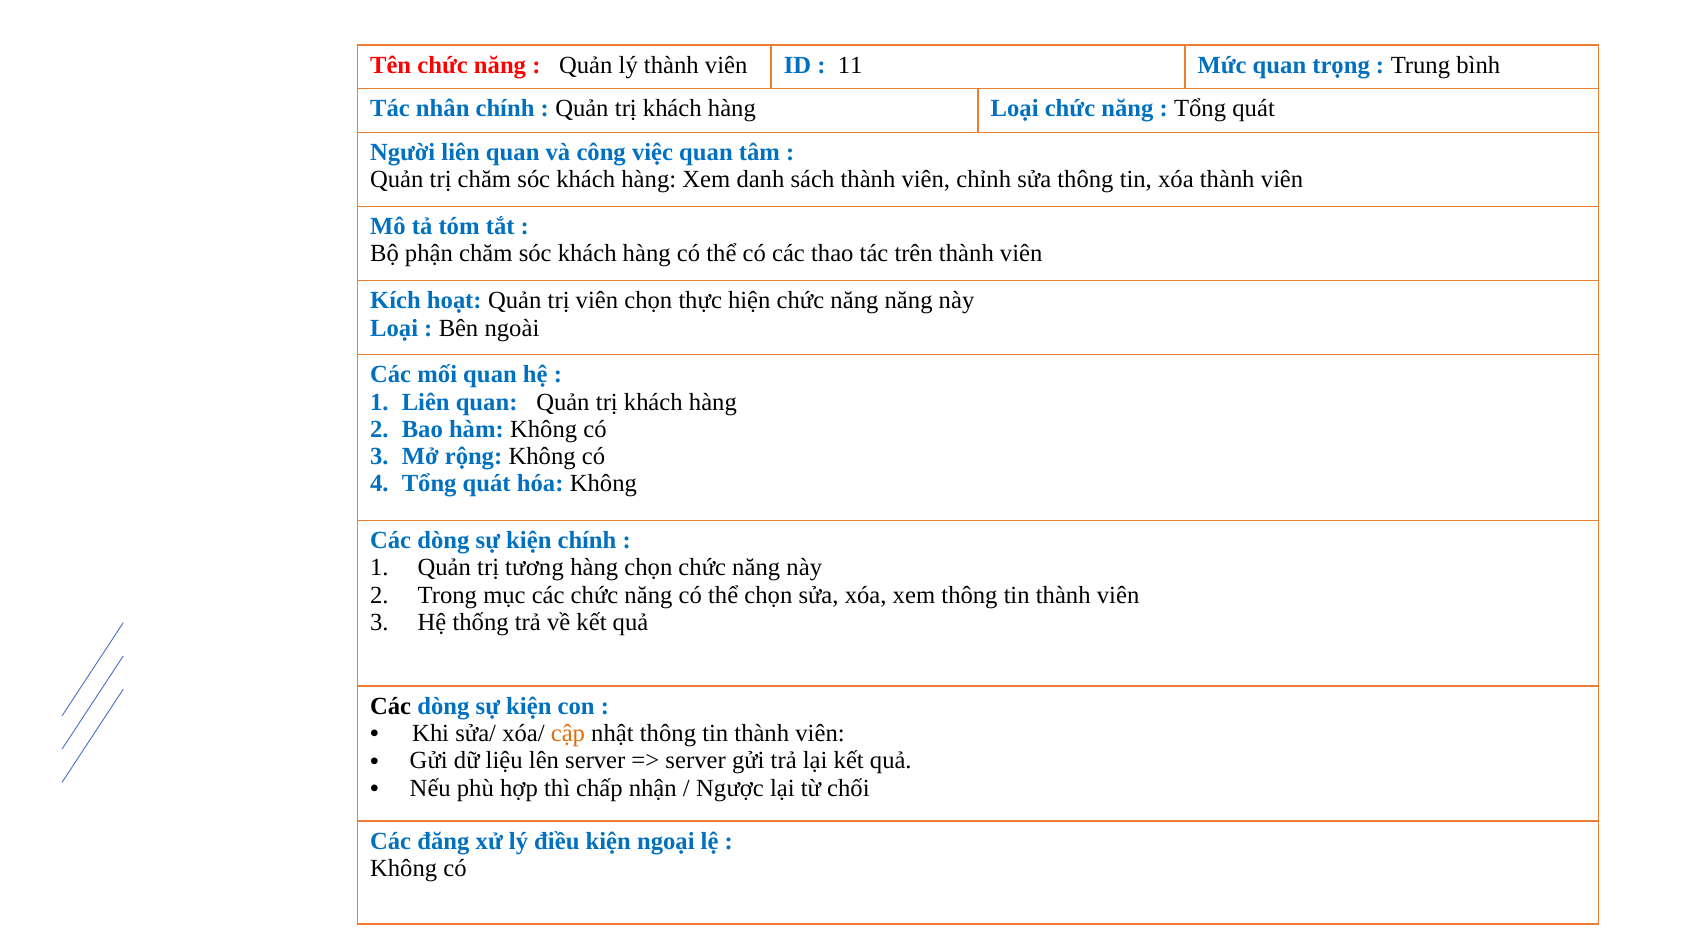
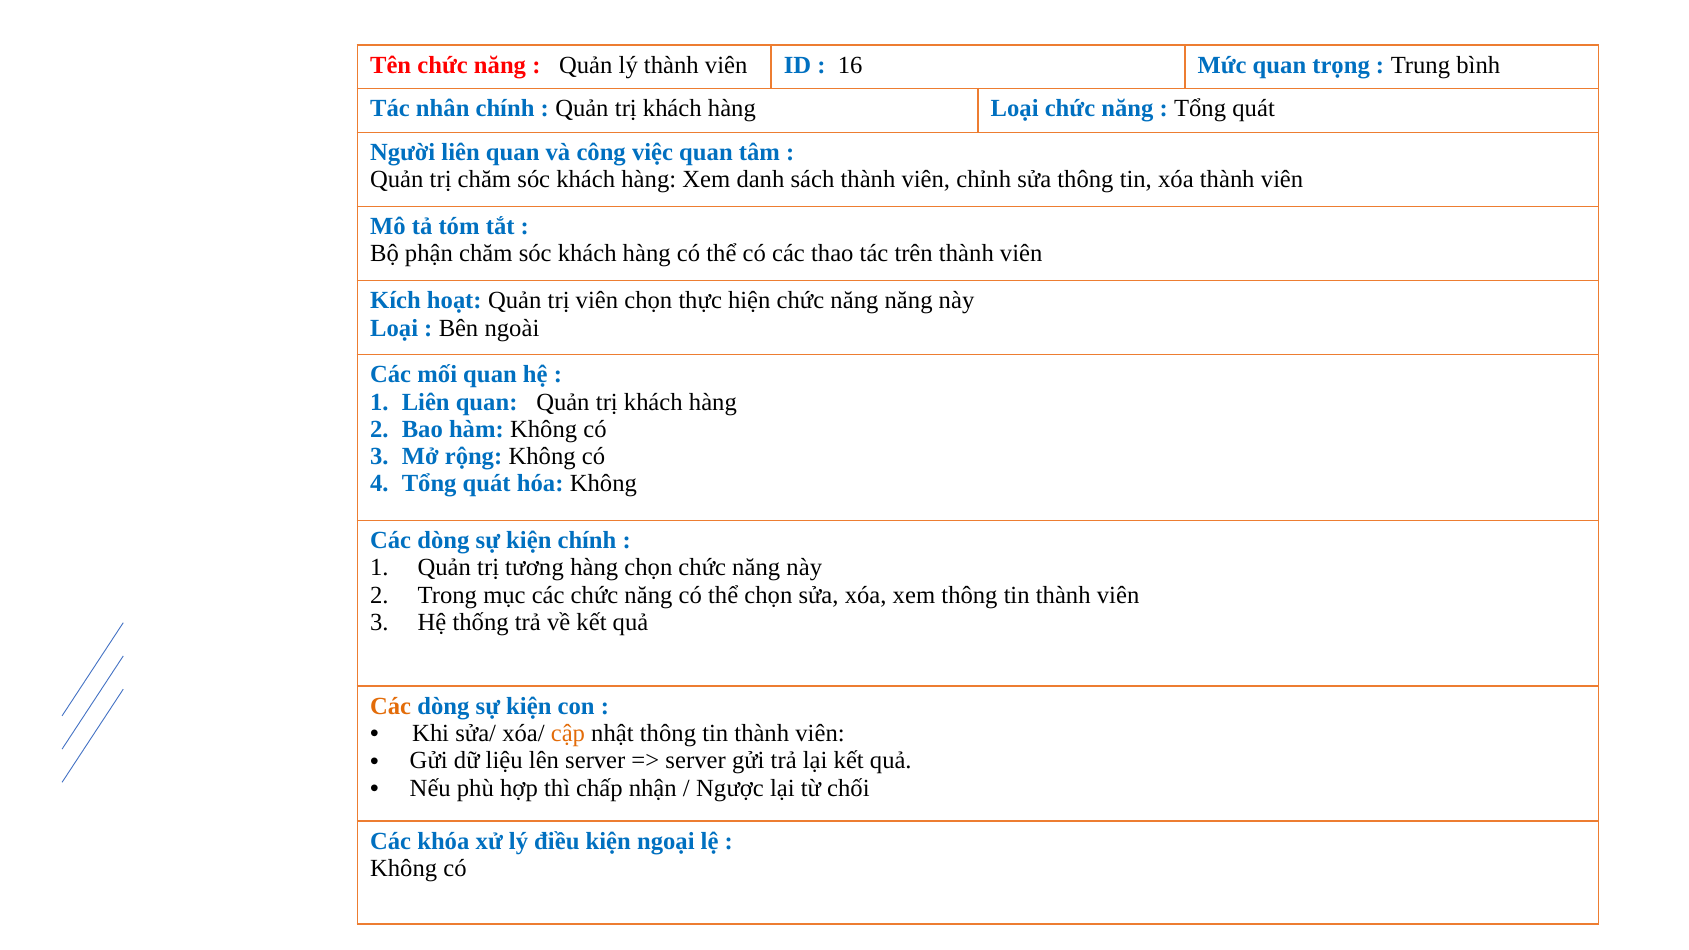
11: 11 -> 16
Các at (391, 706) colour: black -> orange
đăng: đăng -> khóa
